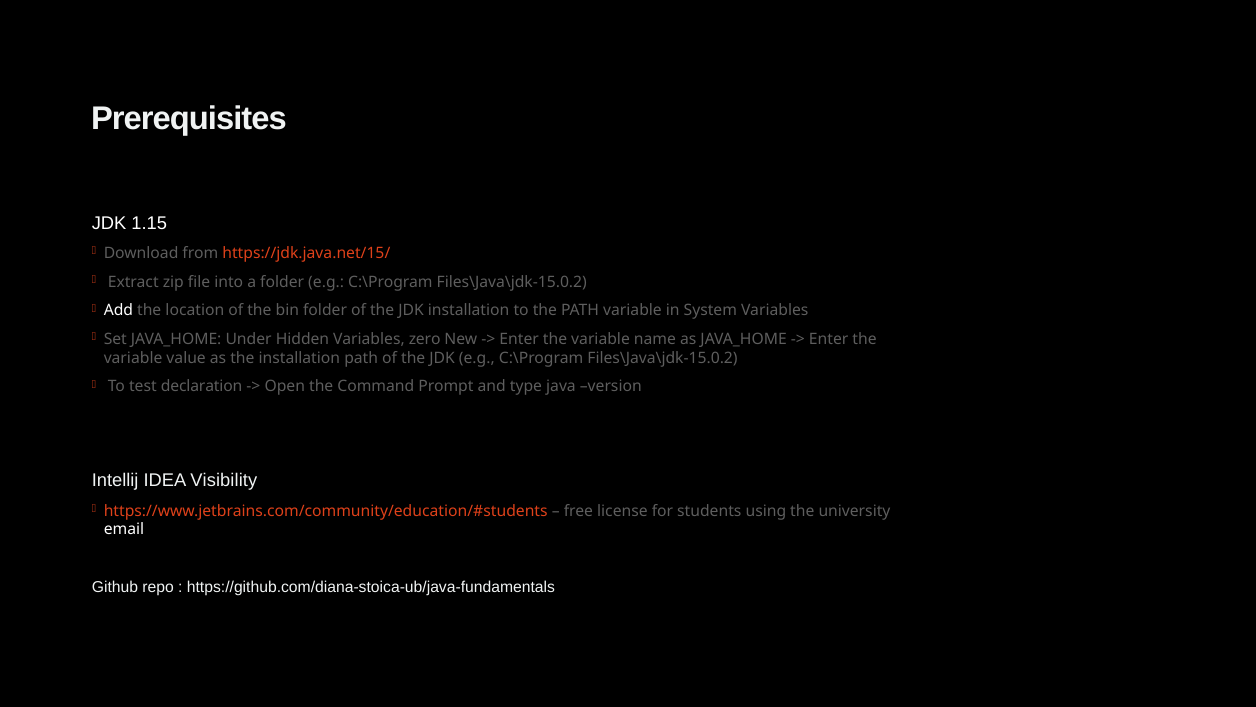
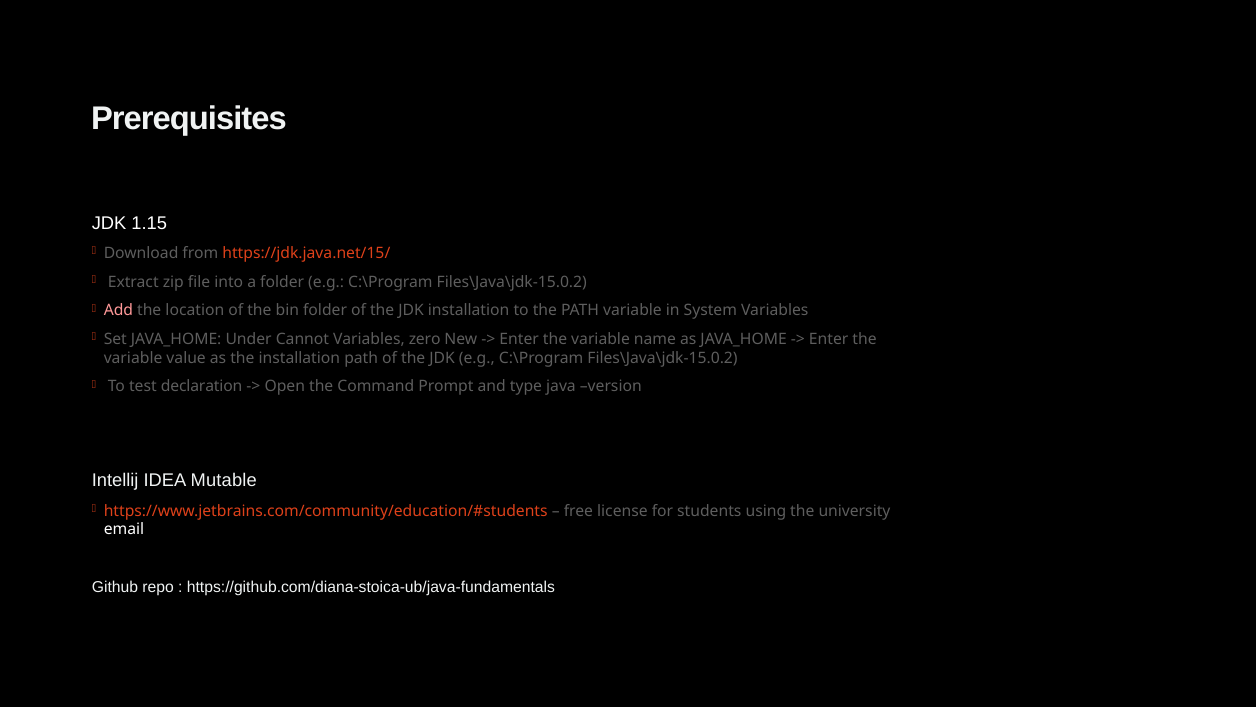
Add colour: white -> pink
Hidden: Hidden -> Cannot
Visibility: Visibility -> Mutable
